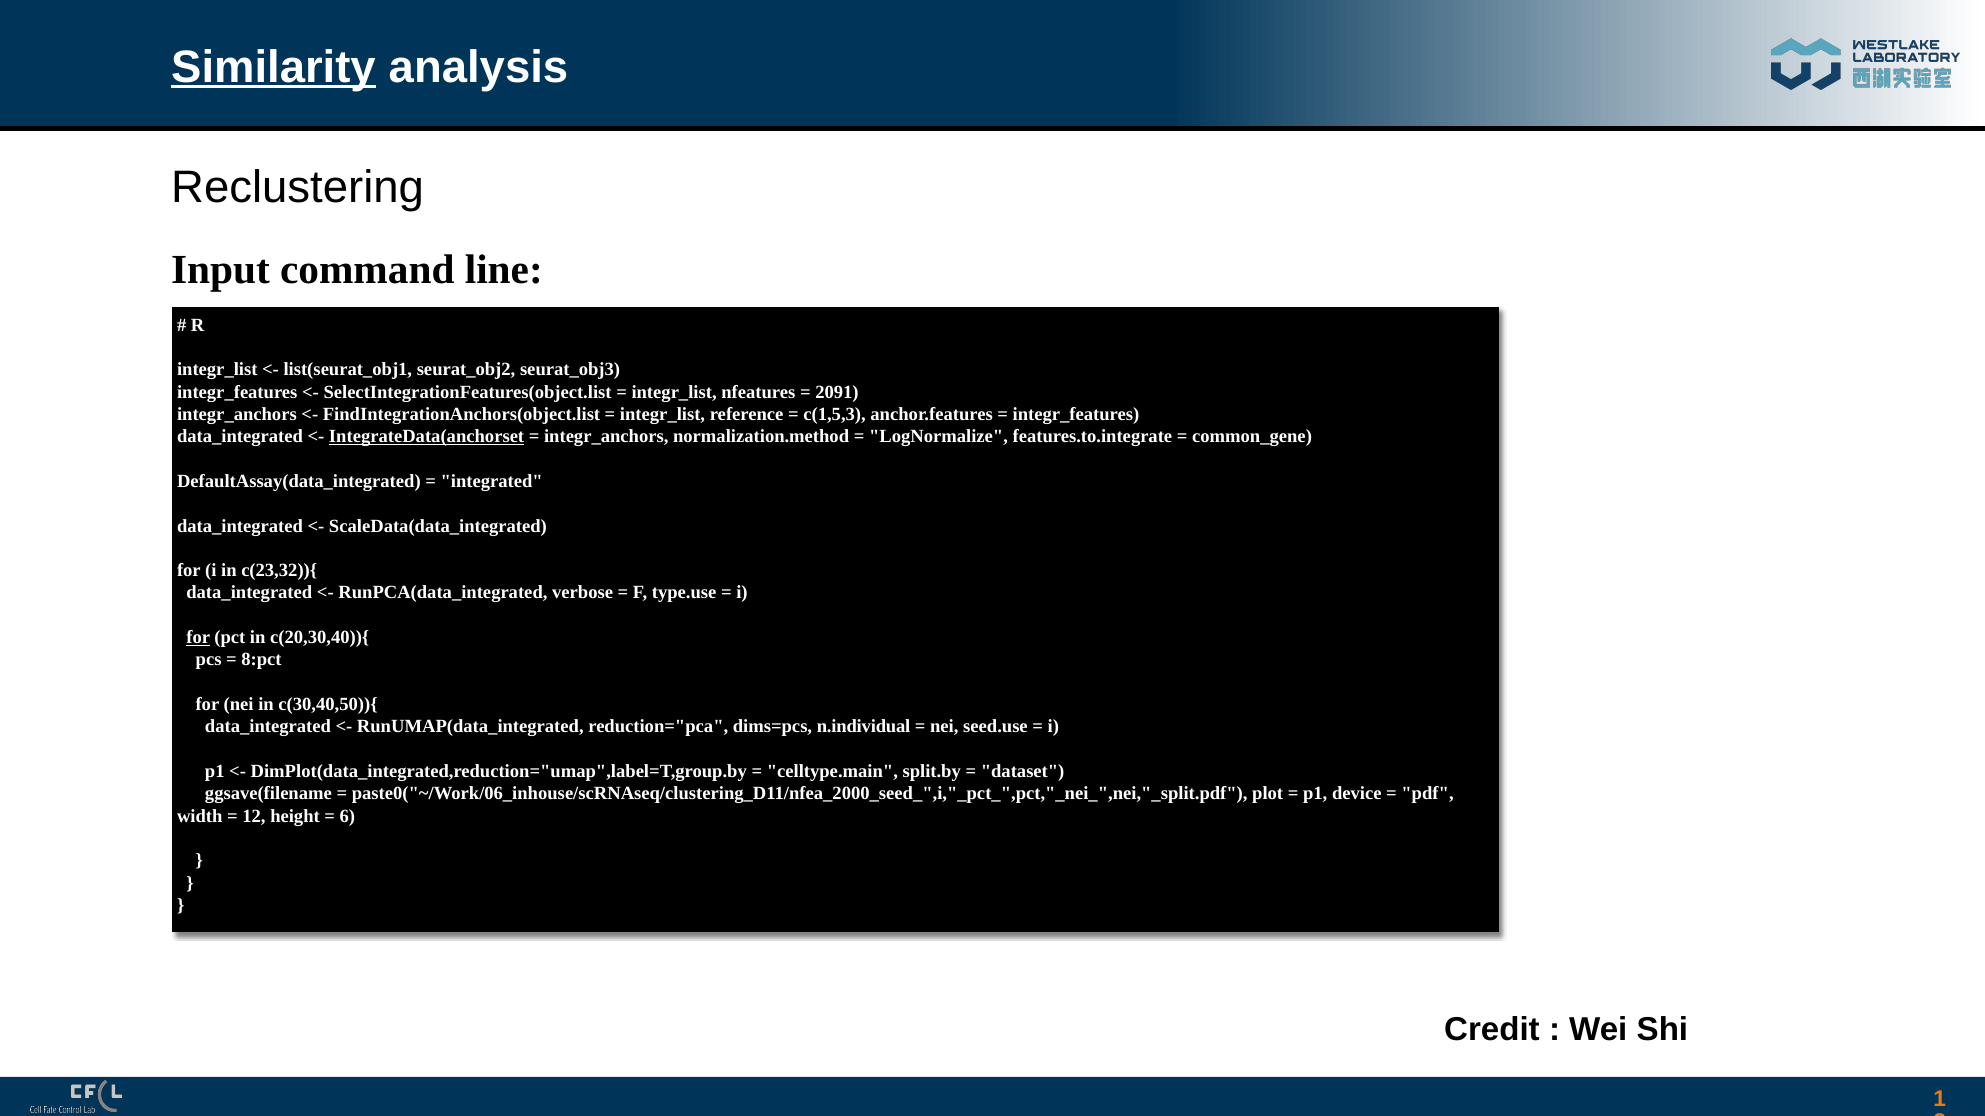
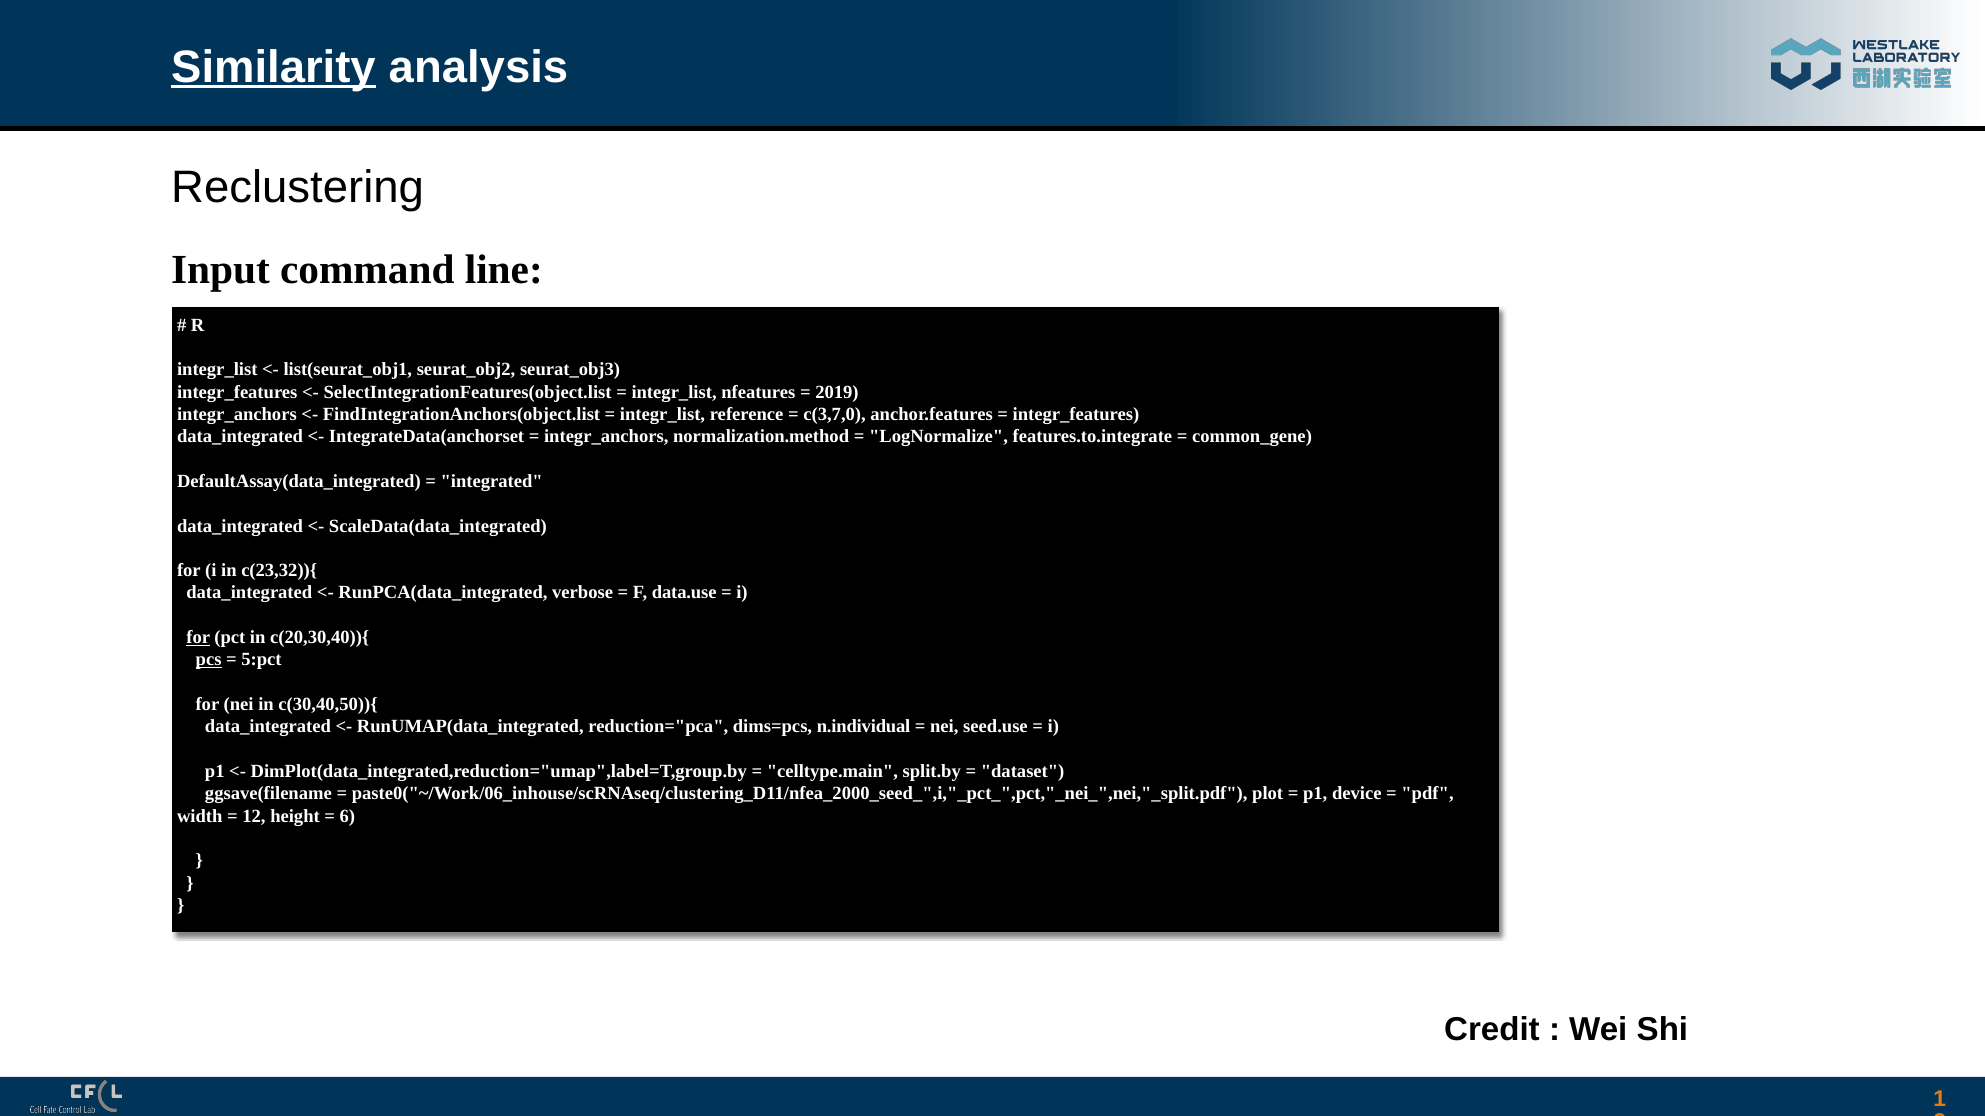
2091: 2091 -> 2019
c(1,5,3: c(1,5,3 -> c(3,7,0
IntegrateData(anchorset underline: present -> none
type.use: type.use -> data.use
pcs underline: none -> present
8:pct: 8:pct -> 5:pct
